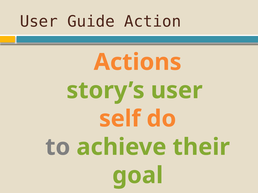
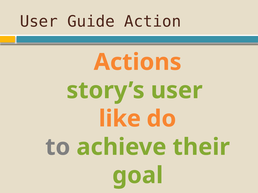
self: self -> like
